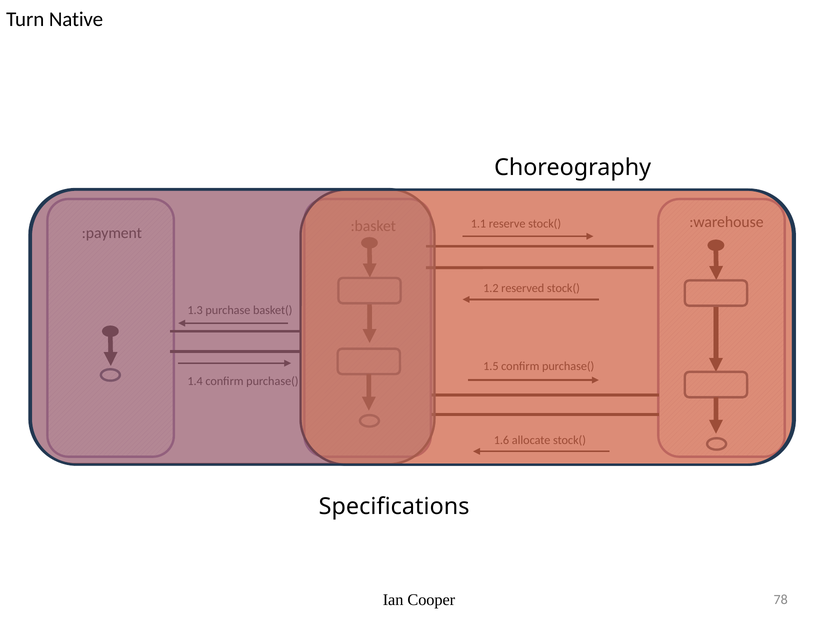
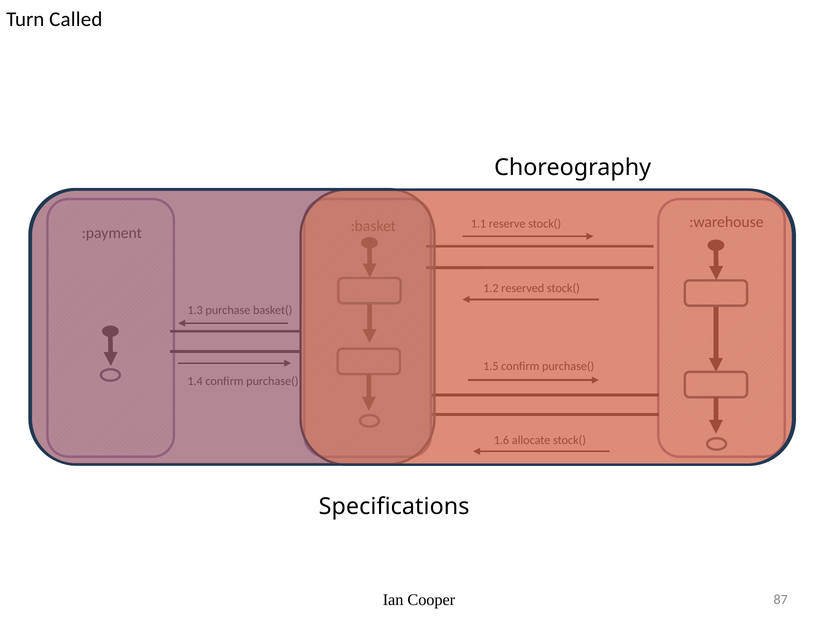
Native: Native -> Called
78: 78 -> 87
